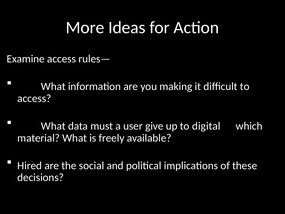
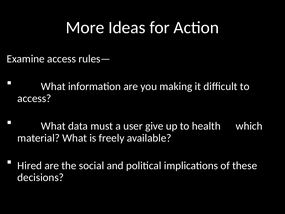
digital: digital -> health
